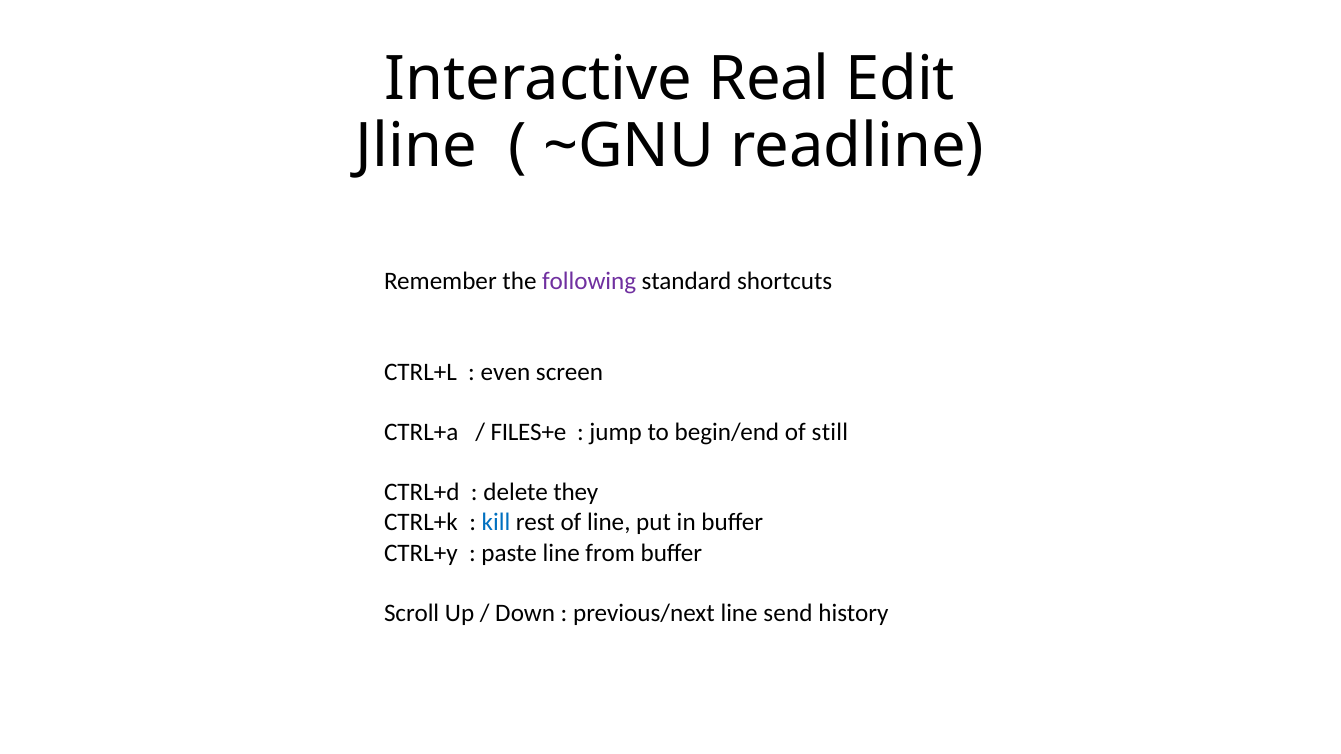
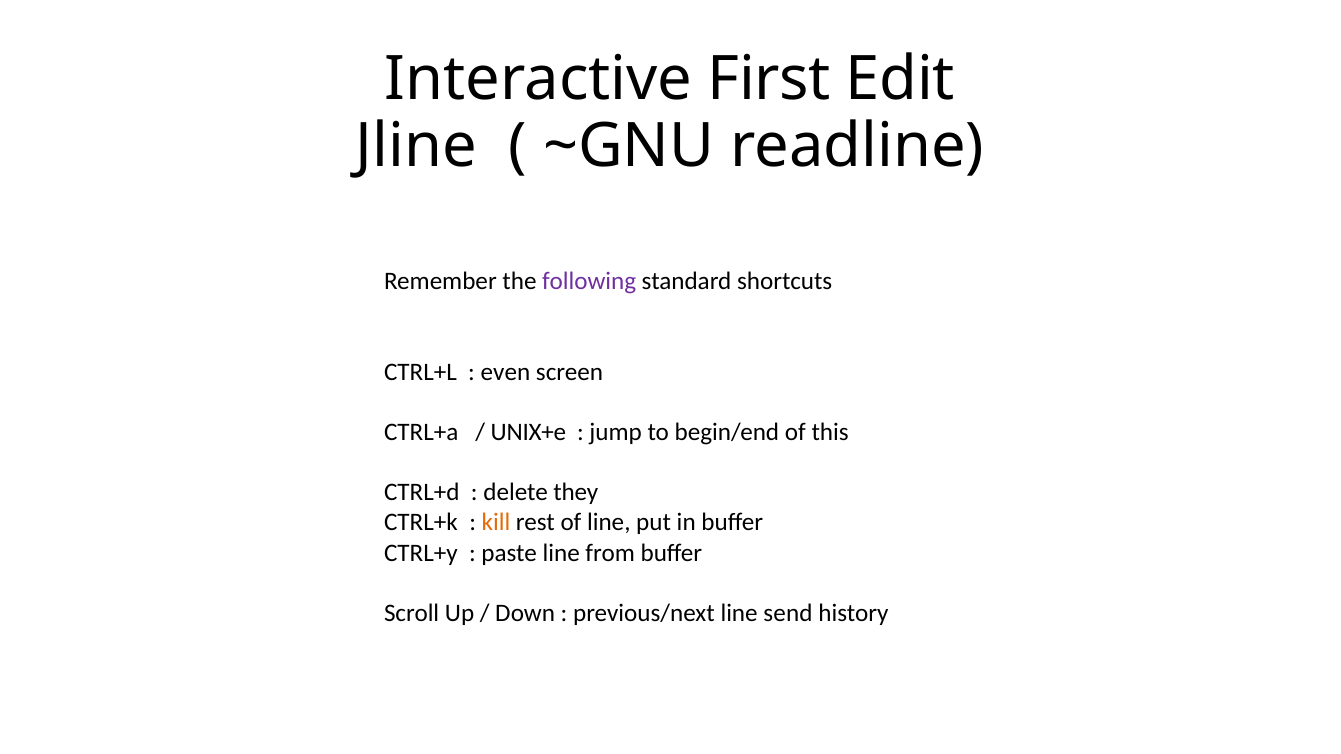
Real: Real -> First
FILES+e: FILES+e -> UNIX+e
still: still -> this
kill colour: blue -> orange
